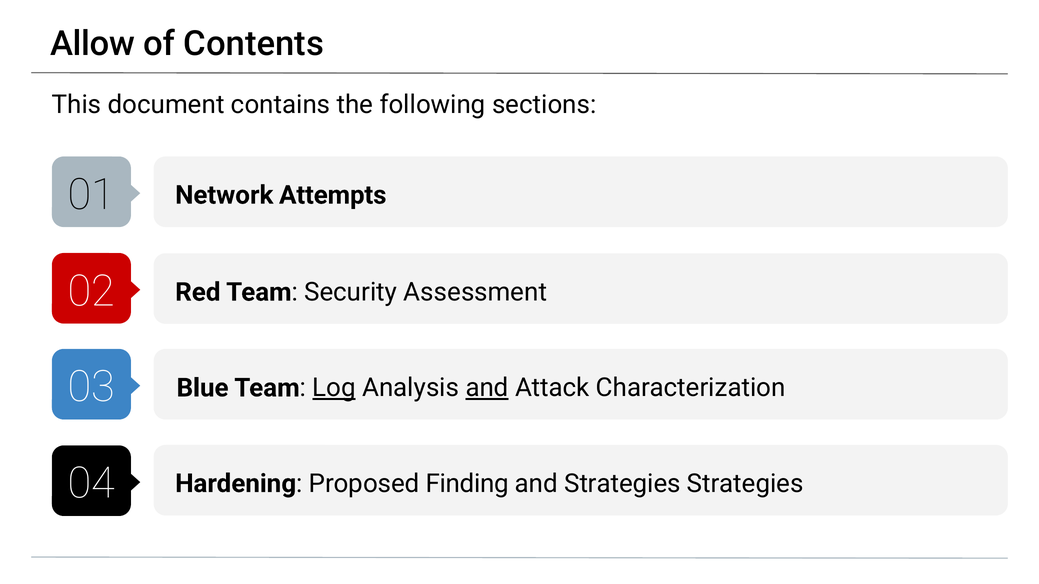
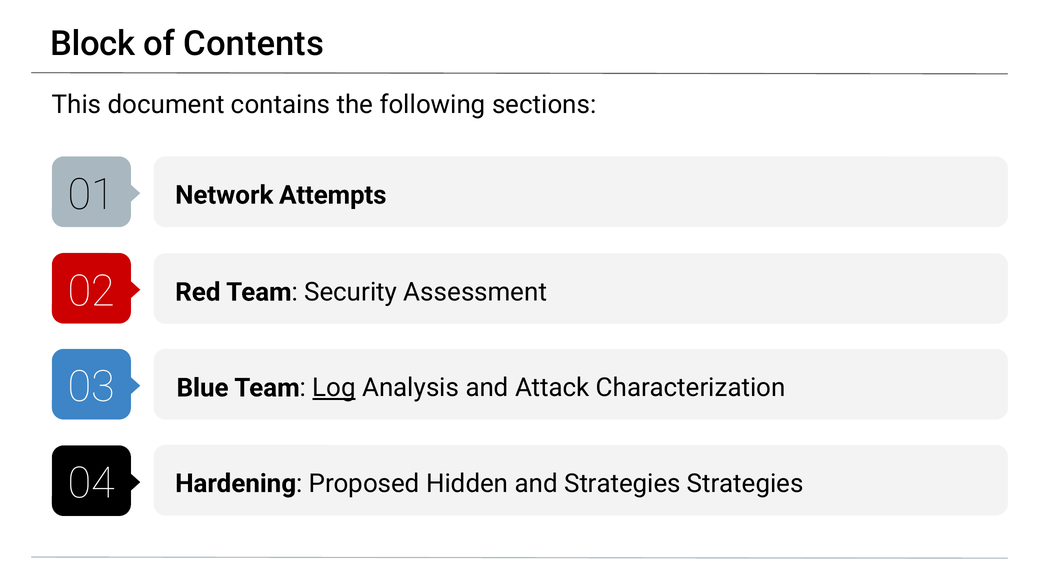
Allow: Allow -> Block
and at (487, 388) underline: present -> none
Finding: Finding -> Hidden
